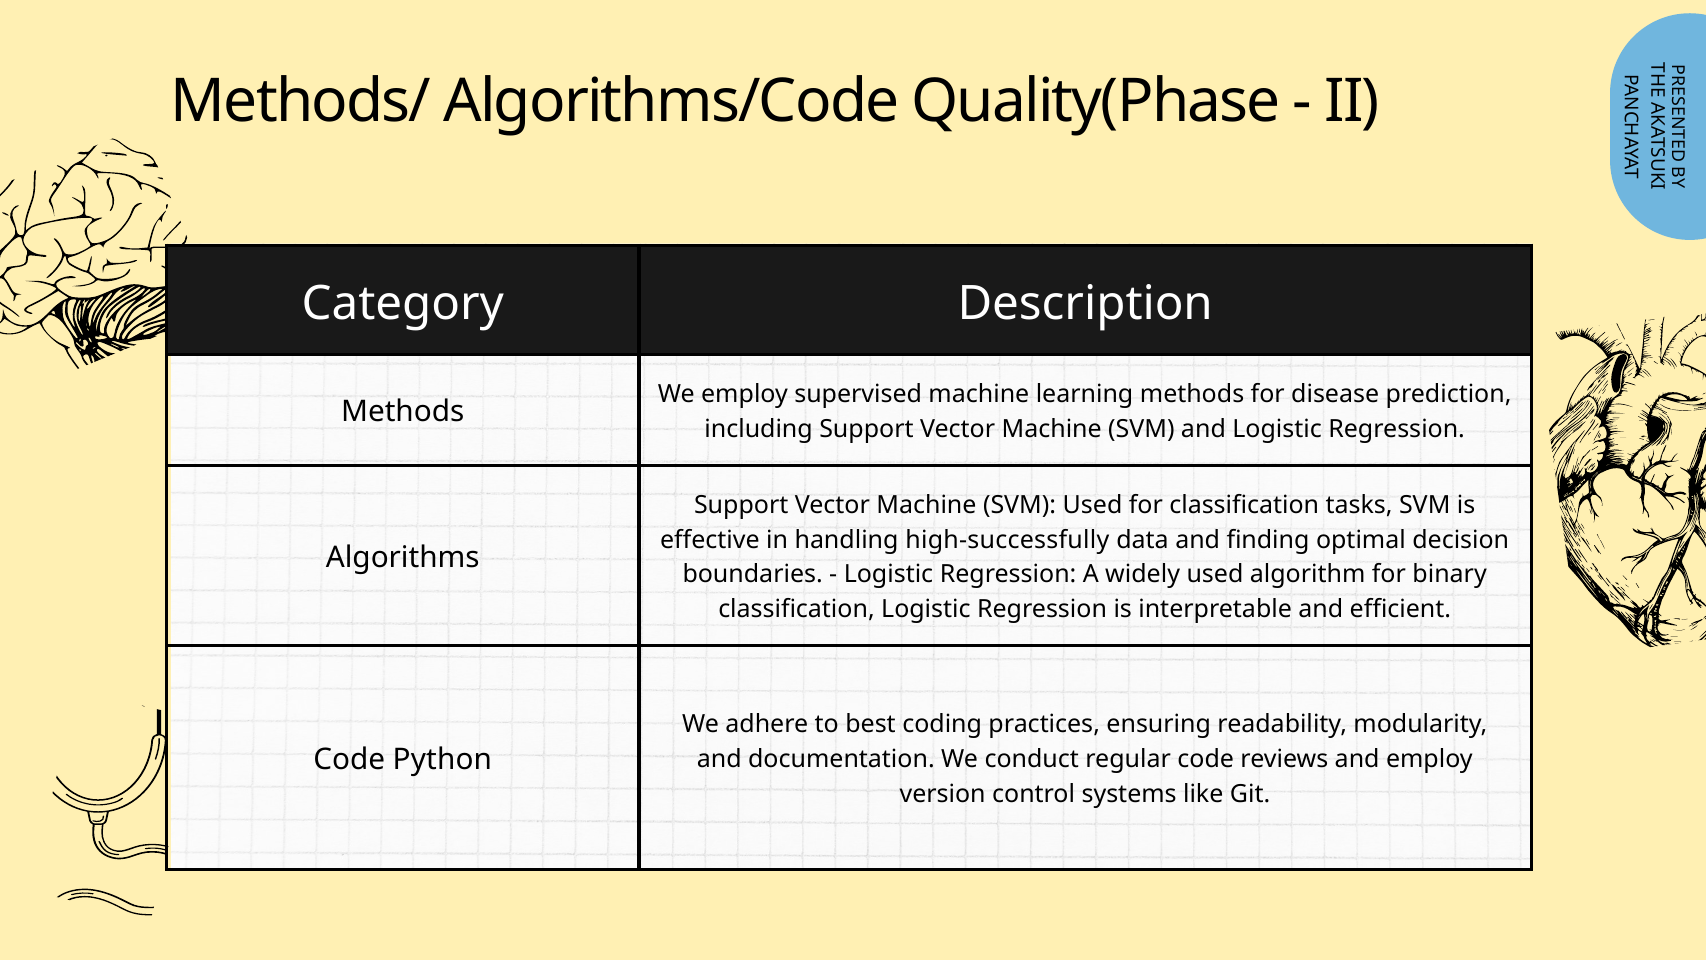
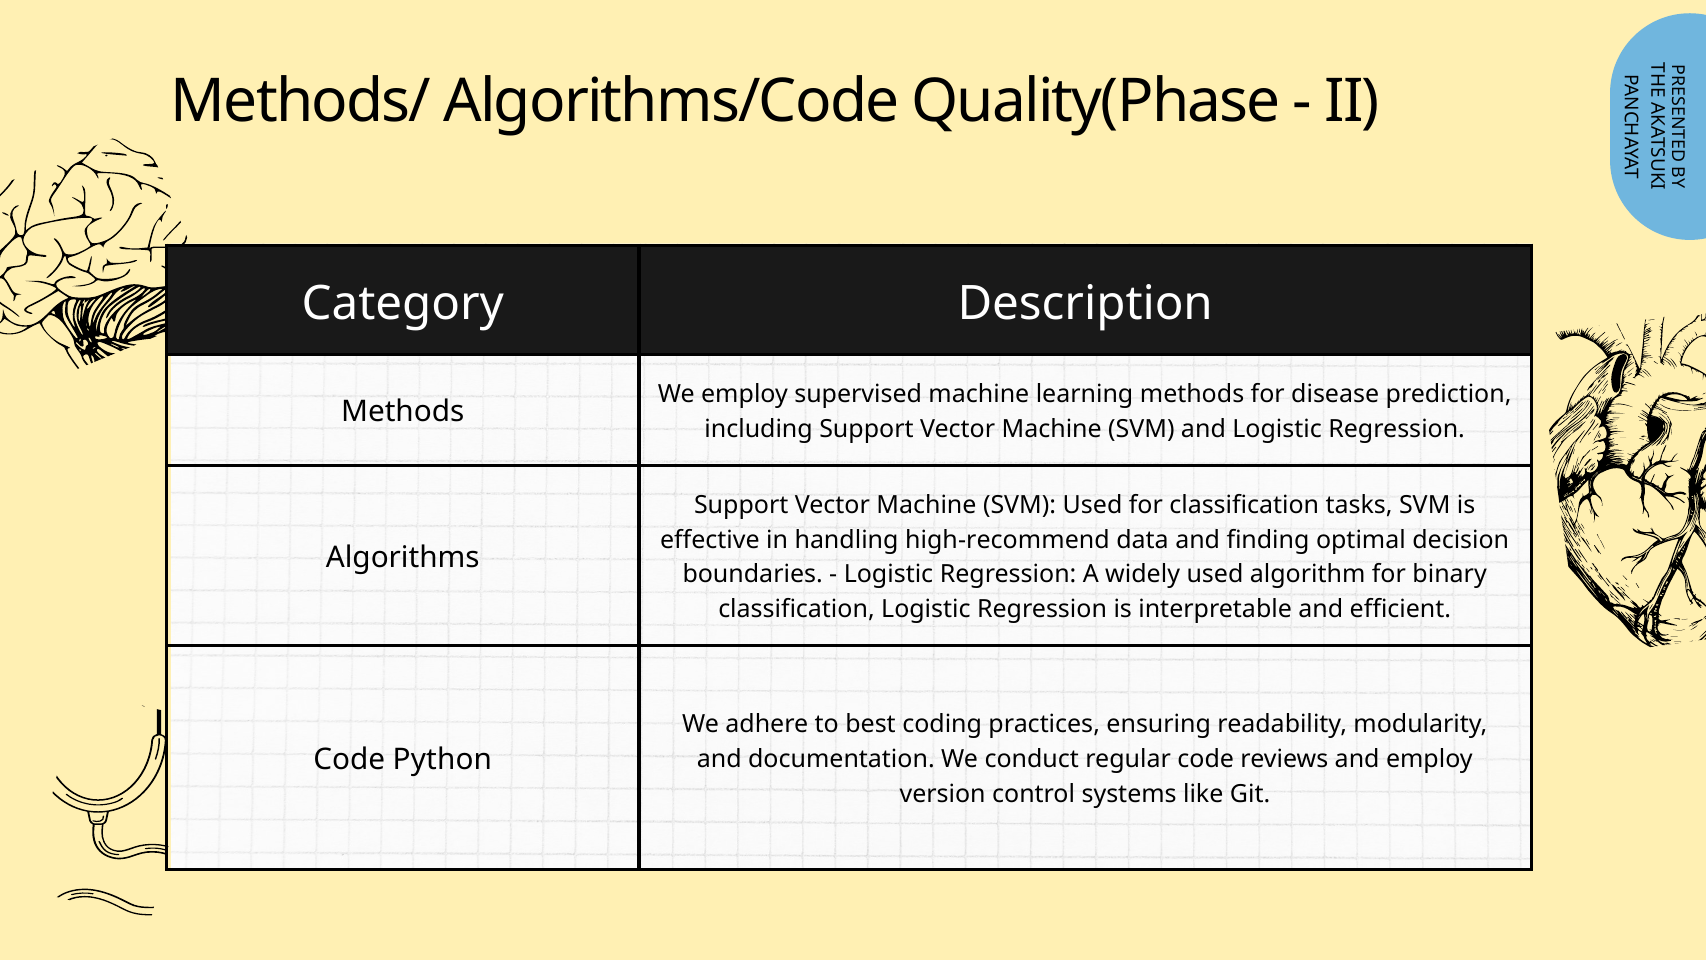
high-successfully: high-successfully -> high-recommend
